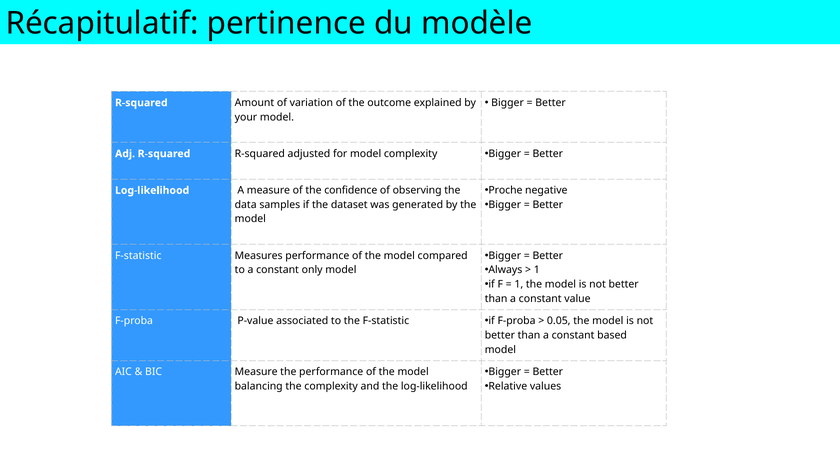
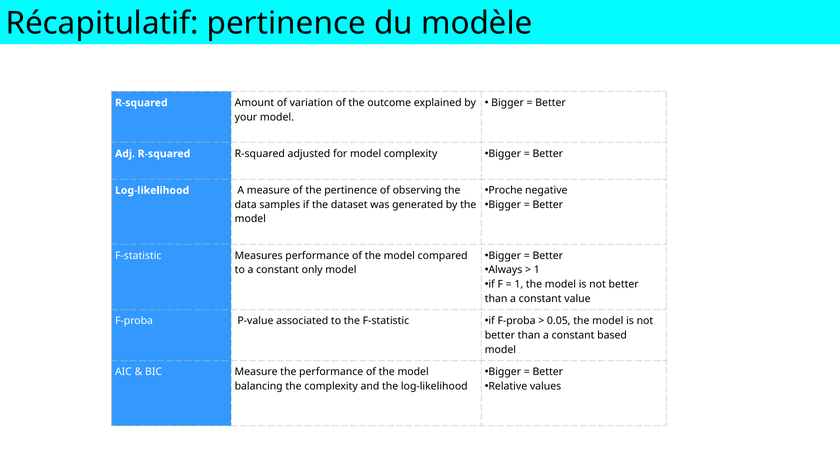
the confidence: confidence -> pertinence
